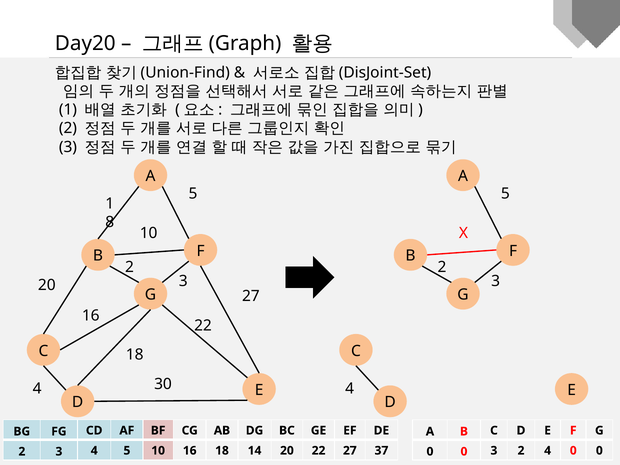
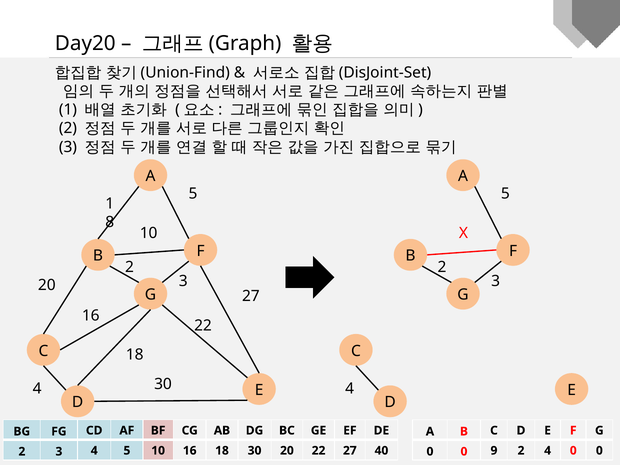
18 14: 14 -> 30
37: 37 -> 40
0 3: 3 -> 9
